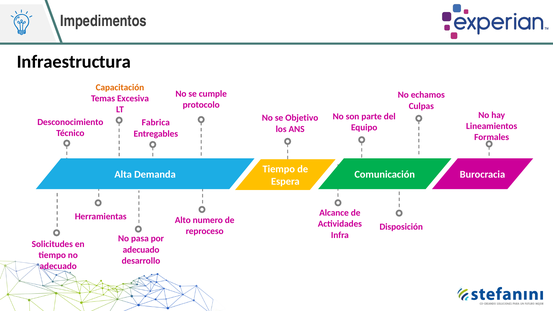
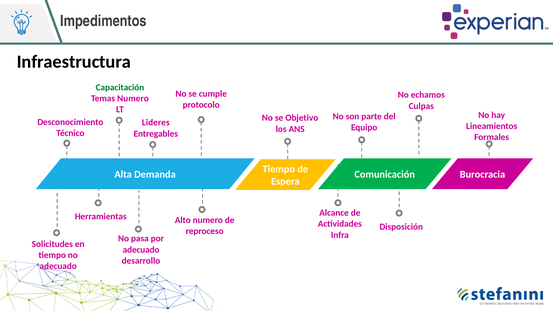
Capacitación colour: orange -> green
Temas Excesiva: Excesiva -> Numero
Fabrica: Fabrica -> Lideres
